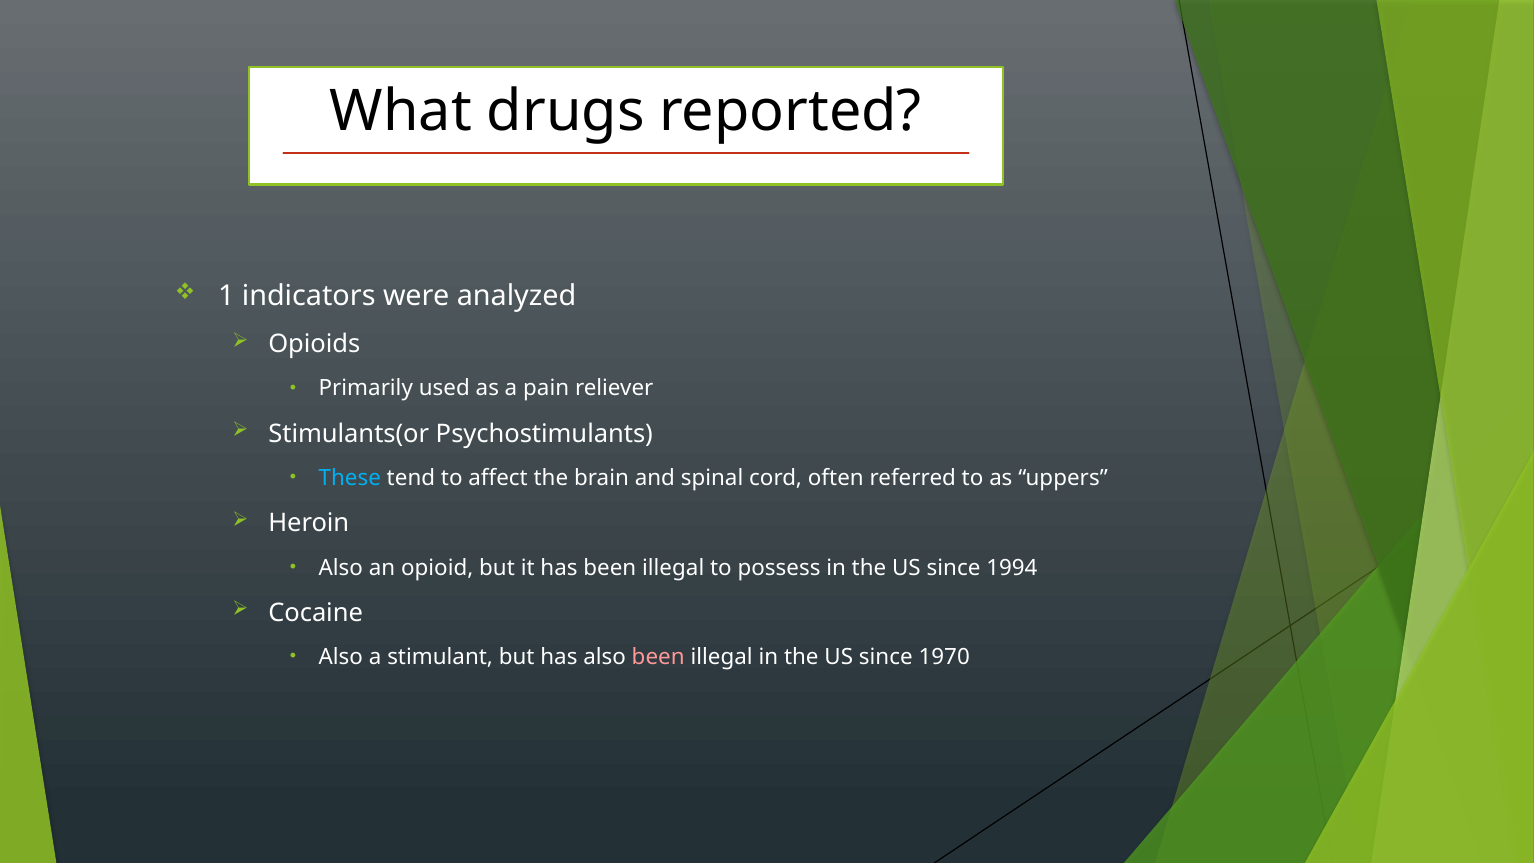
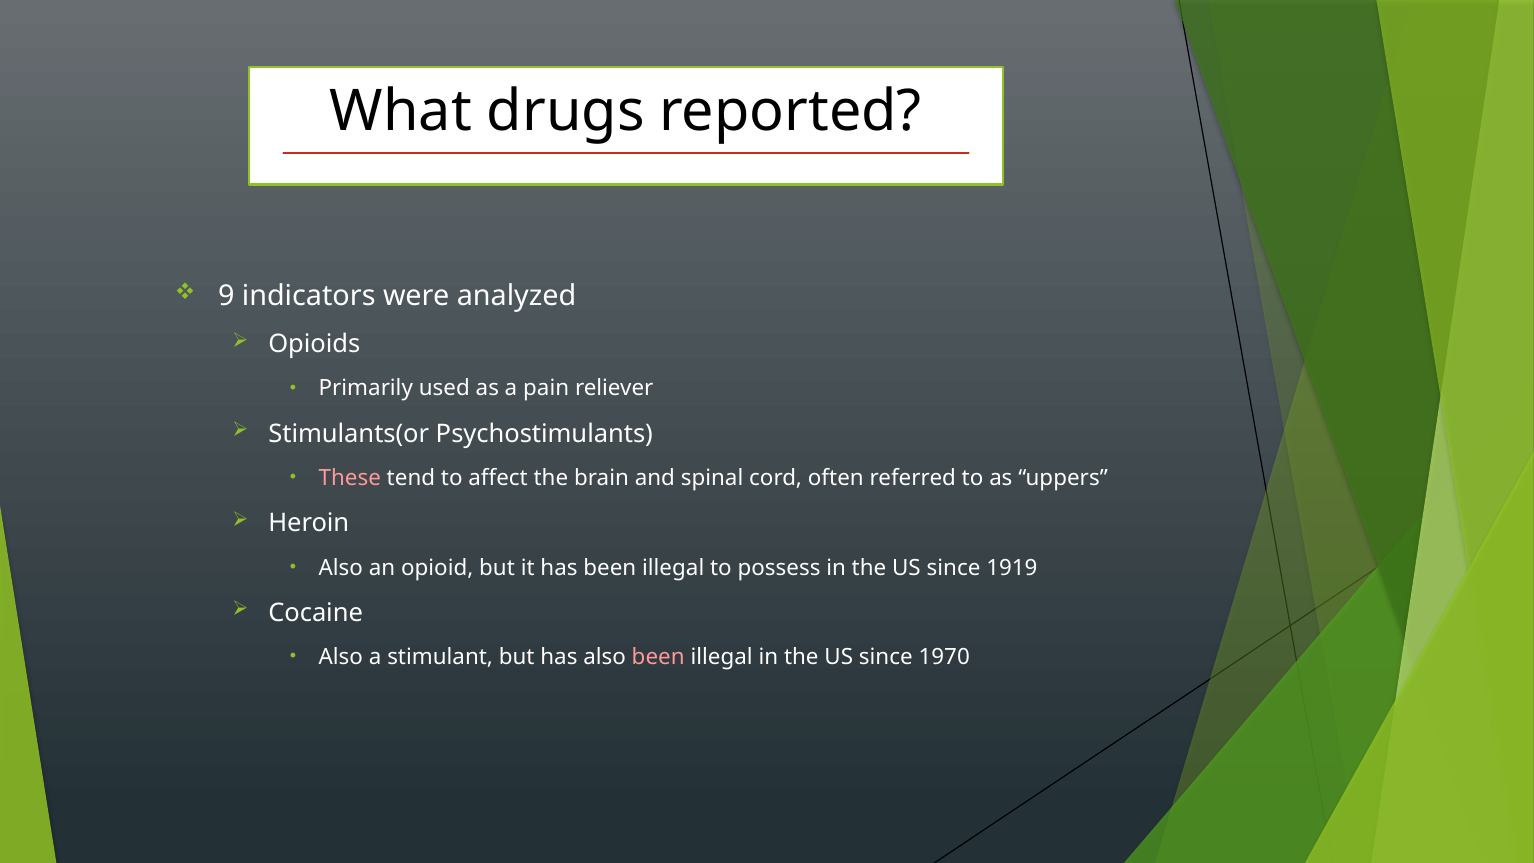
1: 1 -> 9
These colour: light blue -> pink
1994: 1994 -> 1919
